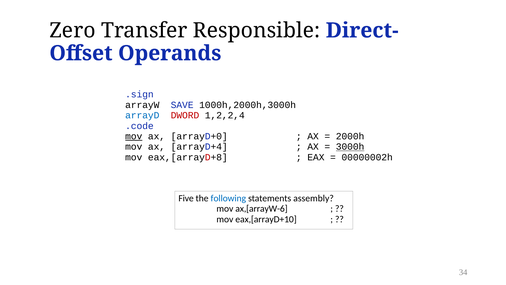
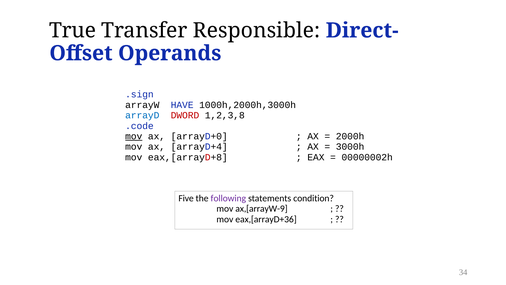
Zero: Zero -> True
SAVE: SAVE -> HAVE
1,2,2,4: 1,2,2,4 -> 1,2,3,8
3000h underline: present -> none
following colour: blue -> purple
assembly: assembly -> condition
ax,[arrayW-6: ax,[arrayW-6 -> ax,[arrayW-9
eax,[arrayD+10: eax,[arrayD+10 -> eax,[arrayD+36
